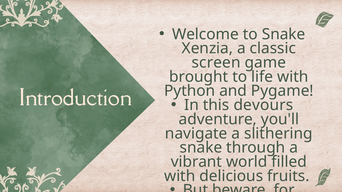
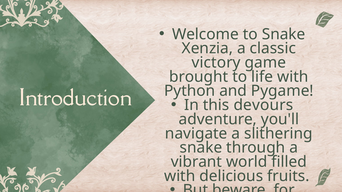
screen: screen -> victory
